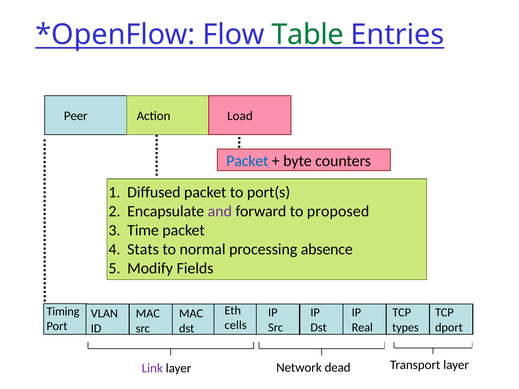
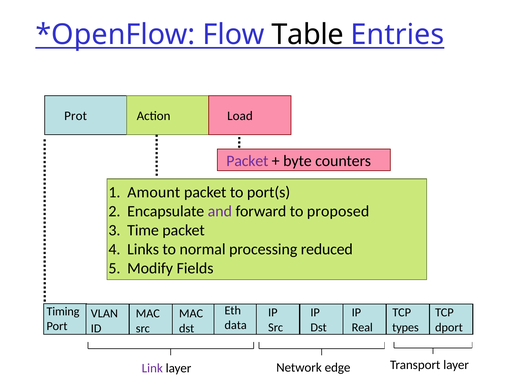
Table colour: green -> black
Peer: Peer -> Prot
Packet at (247, 161) colour: blue -> purple
Diffused: Diffused -> Amount
Stats: Stats -> Links
absence: absence -> reduced
cells: cells -> data
dead: dead -> edge
